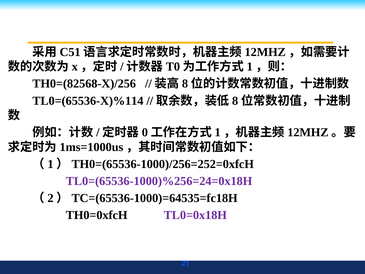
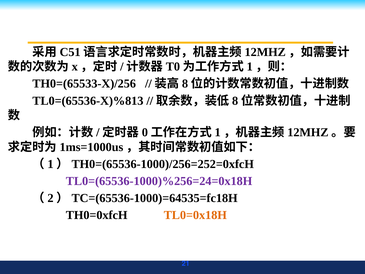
TH0=(82568-X)/256: TH0=(82568-X)/256 -> TH0=(65533-X)/256
TL0=(65536-X)%114: TL0=(65536-X)%114 -> TL0=(65536-X)%813
TL0=0x18H colour: purple -> orange
